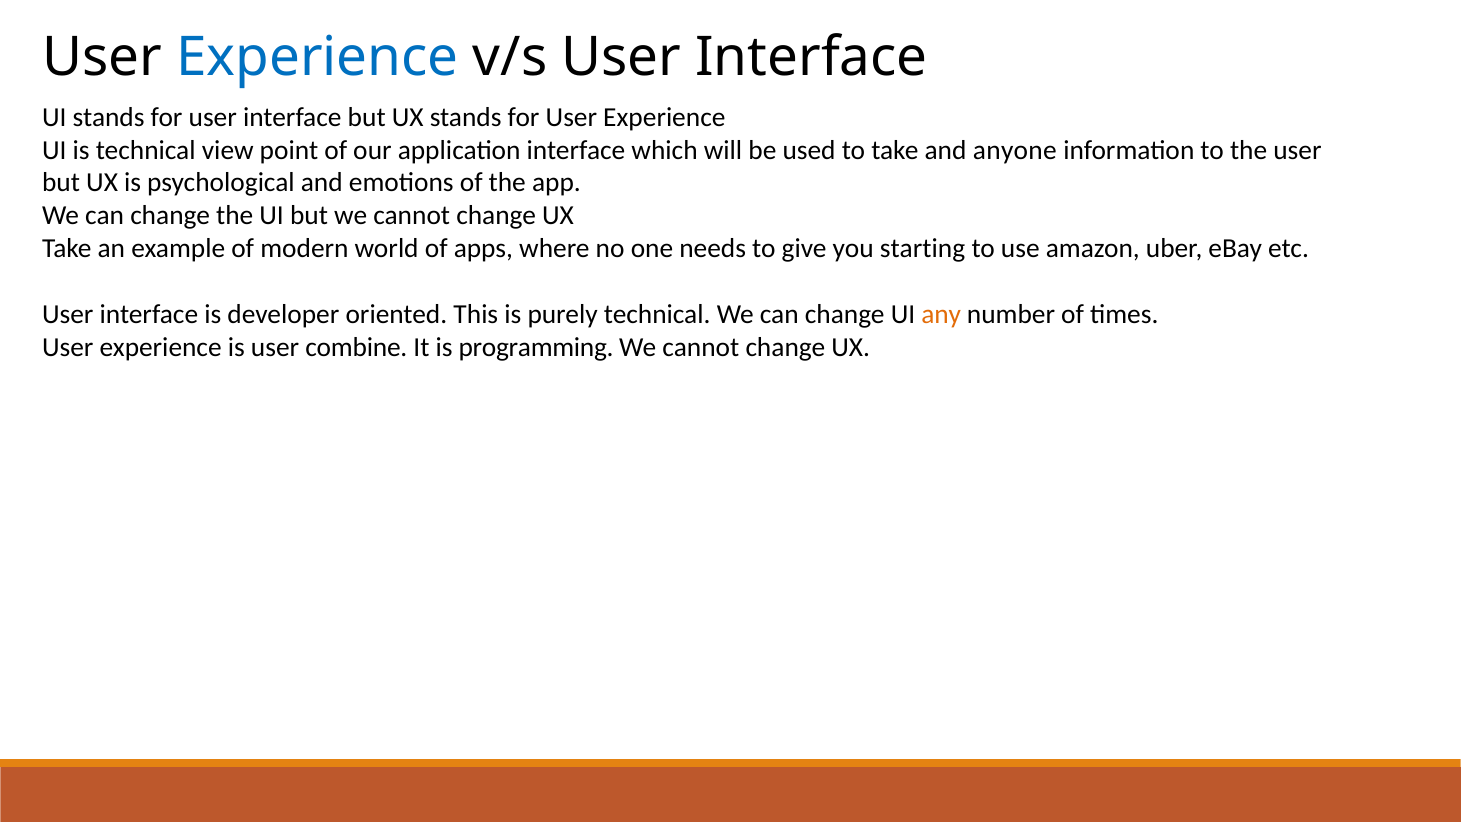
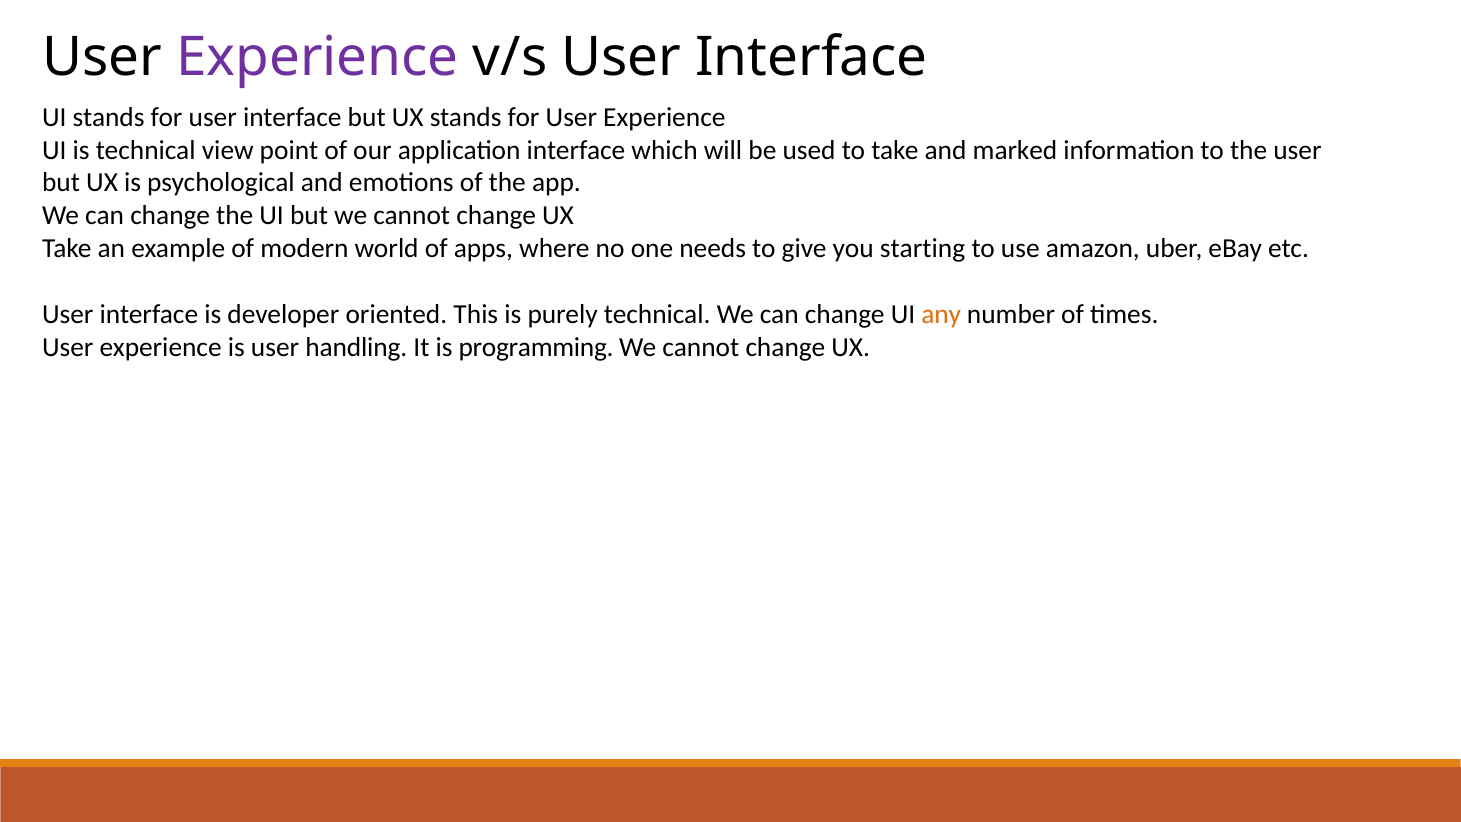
Experience at (317, 57) colour: blue -> purple
anyone: anyone -> marked
combine: combine -> handling
